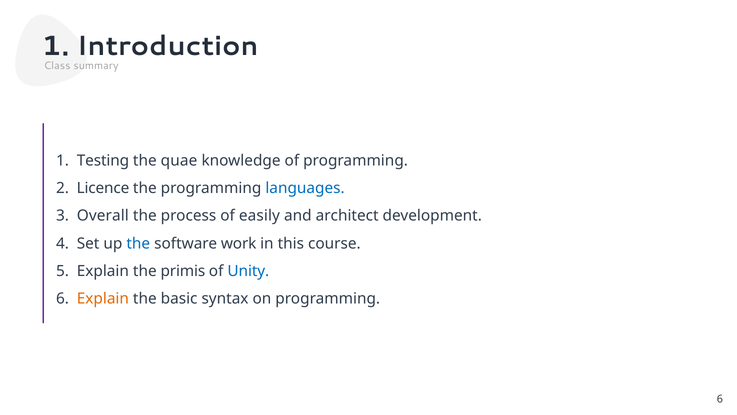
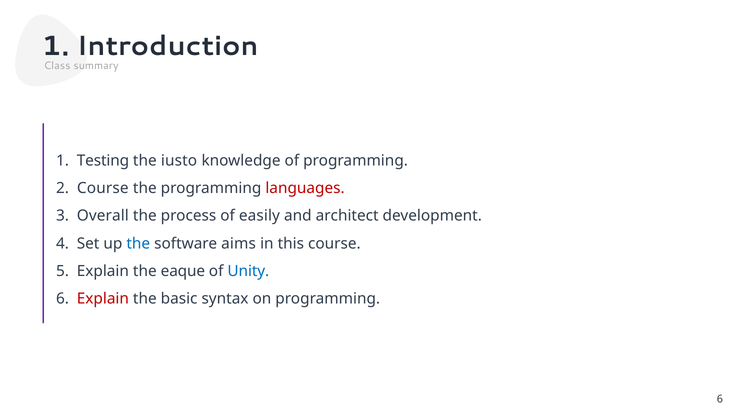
quae: quae -> iusto
Licence at (103, 188): Licence -> Course
languages colour: blue -> red
work: work -> aims
primis: primis -> eaque
Explain at (103, 298) colour: orange -> red
